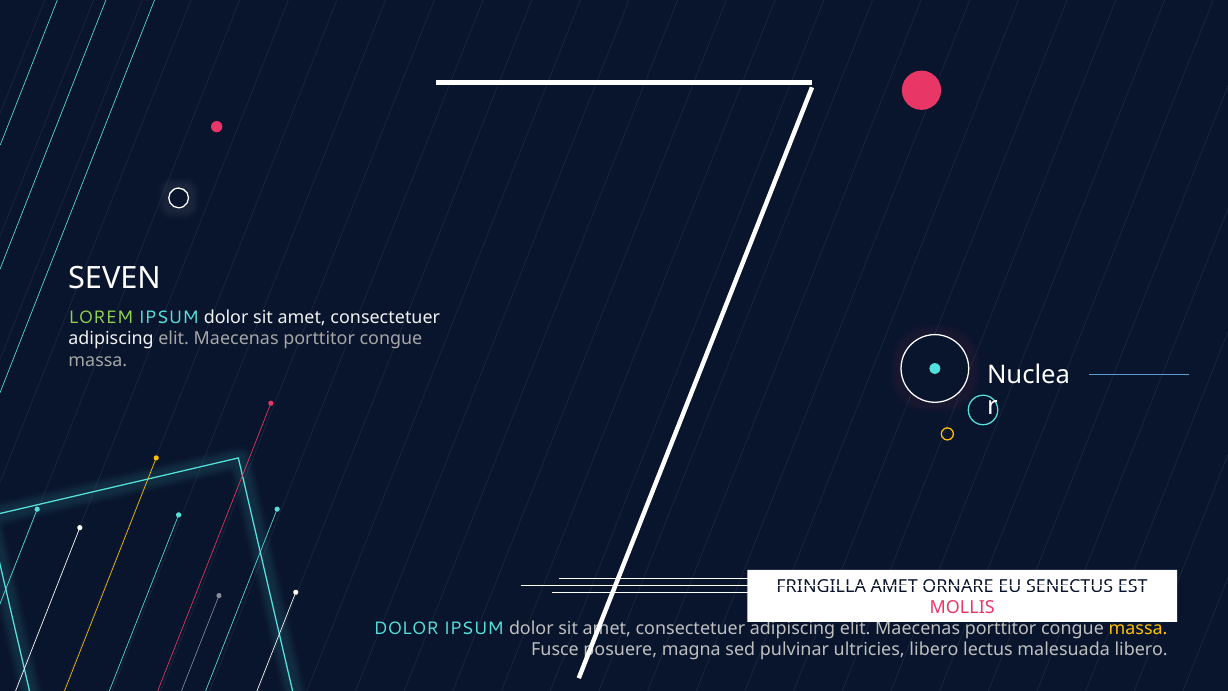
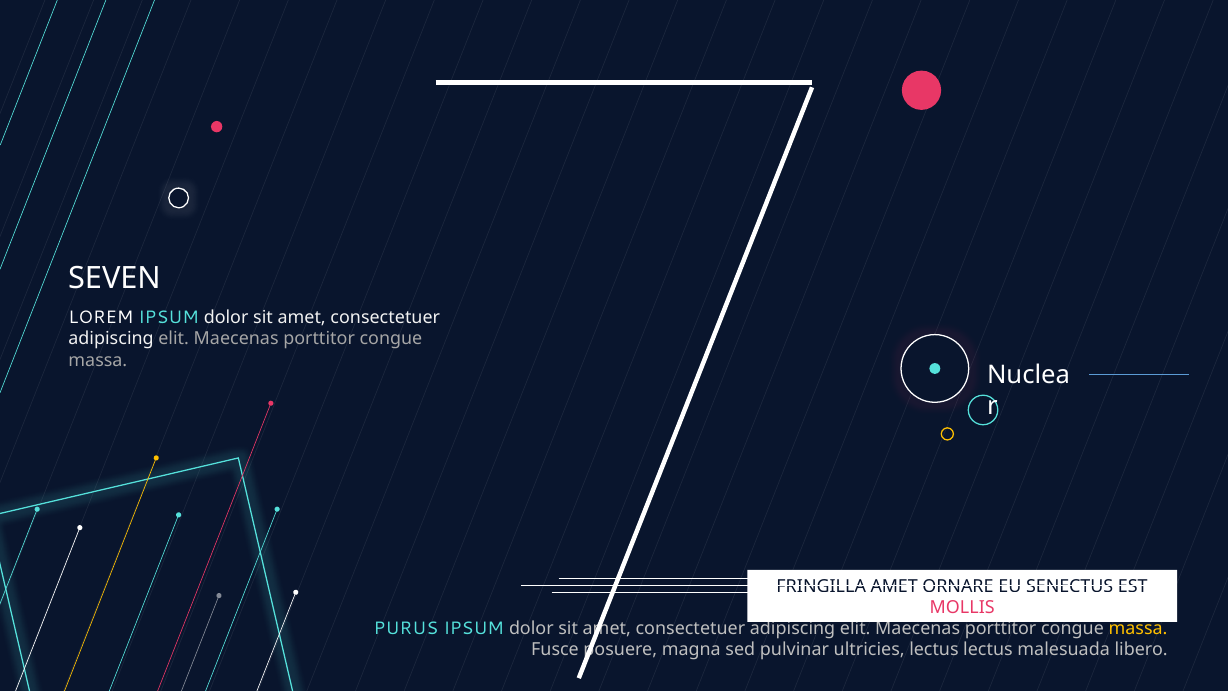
LOREM colour: light green -> white
DOLOR at (406, 628): DOLOR -> PURUS
ultricies libero: libero -> lectus
